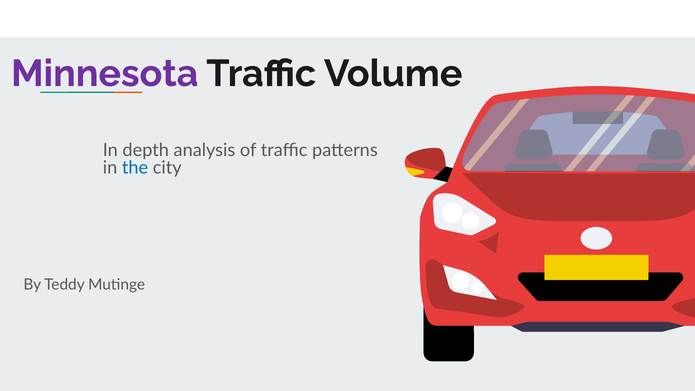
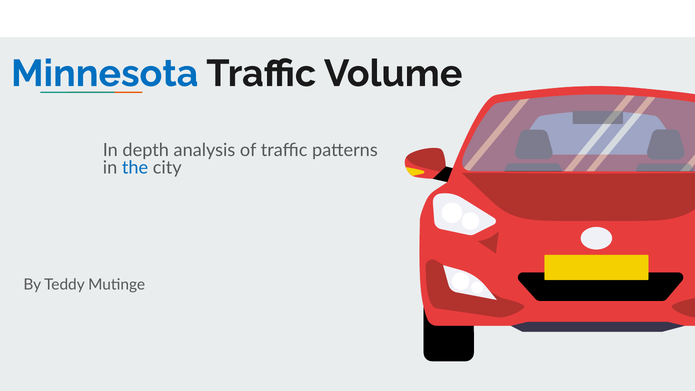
Minnesota colour: purple -> blue
